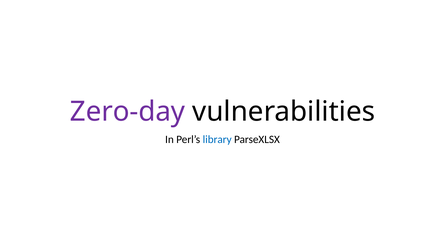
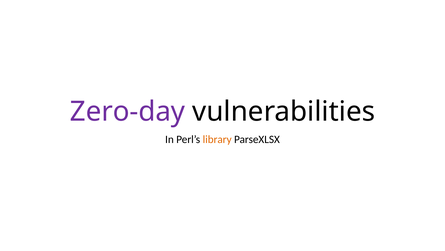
library colour: blue -> orange
